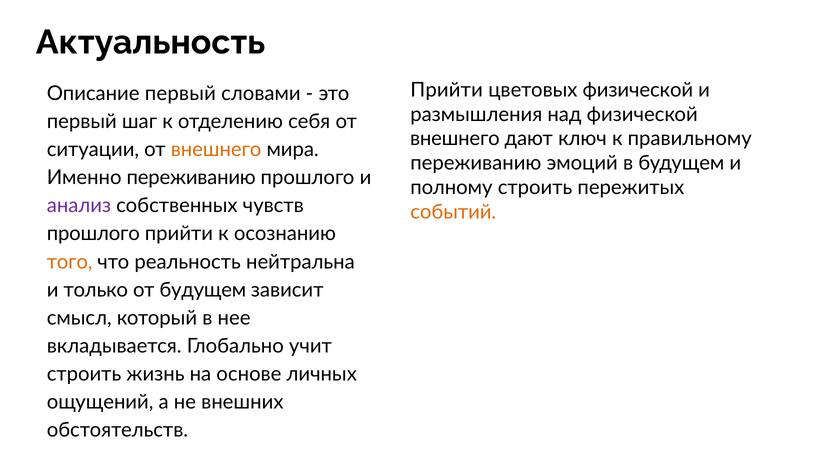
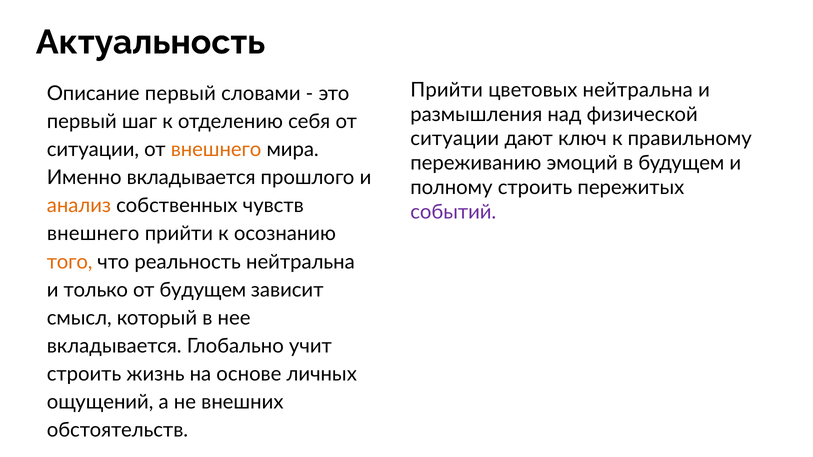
цветовых физической: физической -> нейтральна
внешнего at (455, 139): внешнего -> ситуации
Именно переживанию: переживанию -> вкладывается
анализ colour: purple -> orange
событий colour: orange -> purple
прошлого at (93, 234): прошлого -> внешнего
